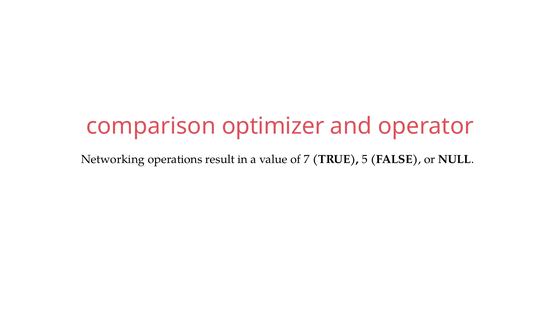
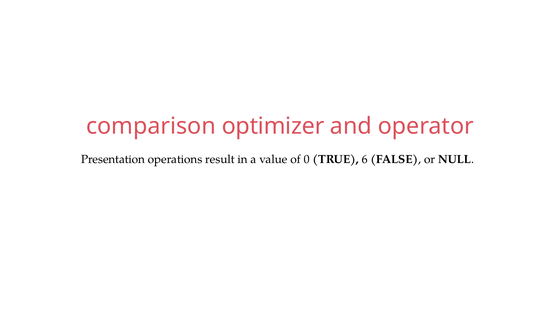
Networking: Networking -> Presentation
7: 7 -> 0
5: 5 -> 6
